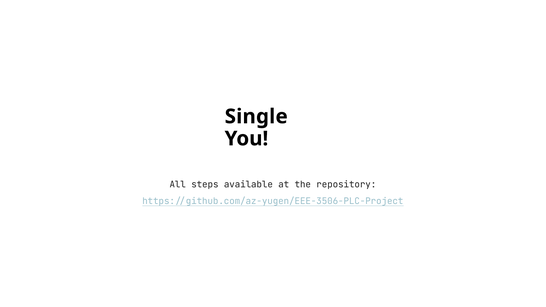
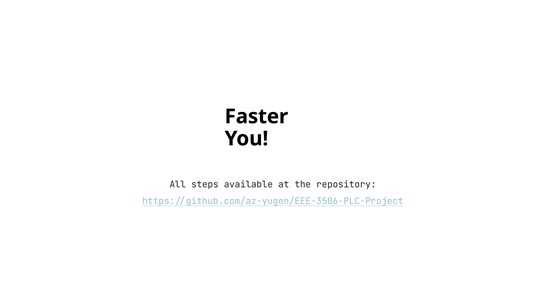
Single: Single -> Faster
